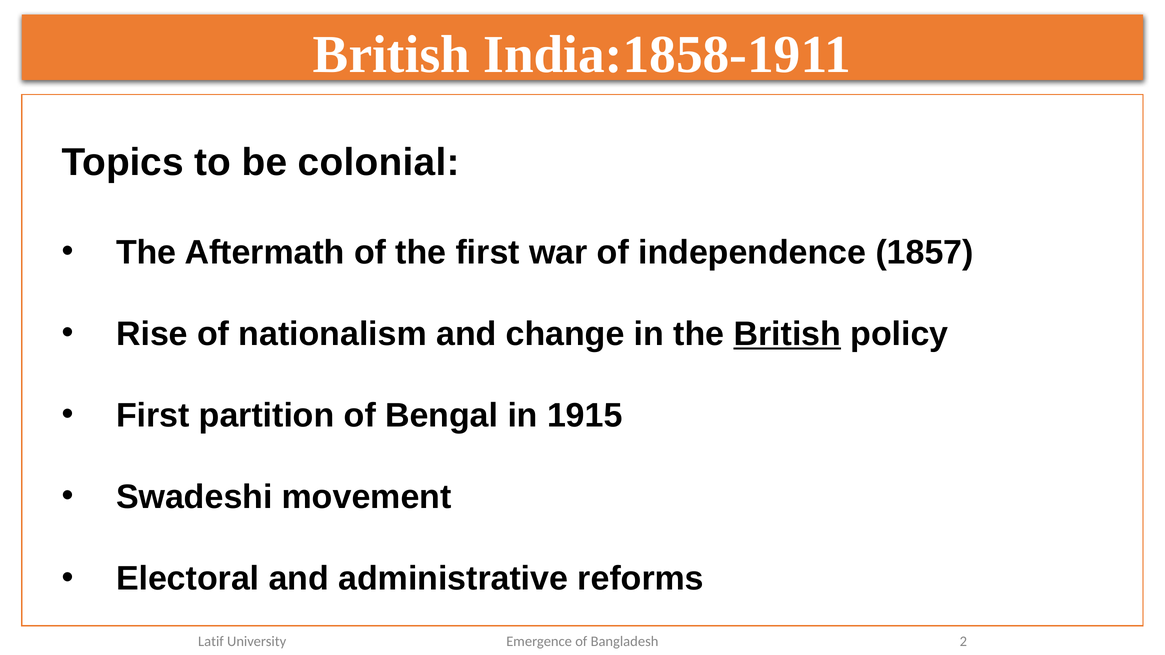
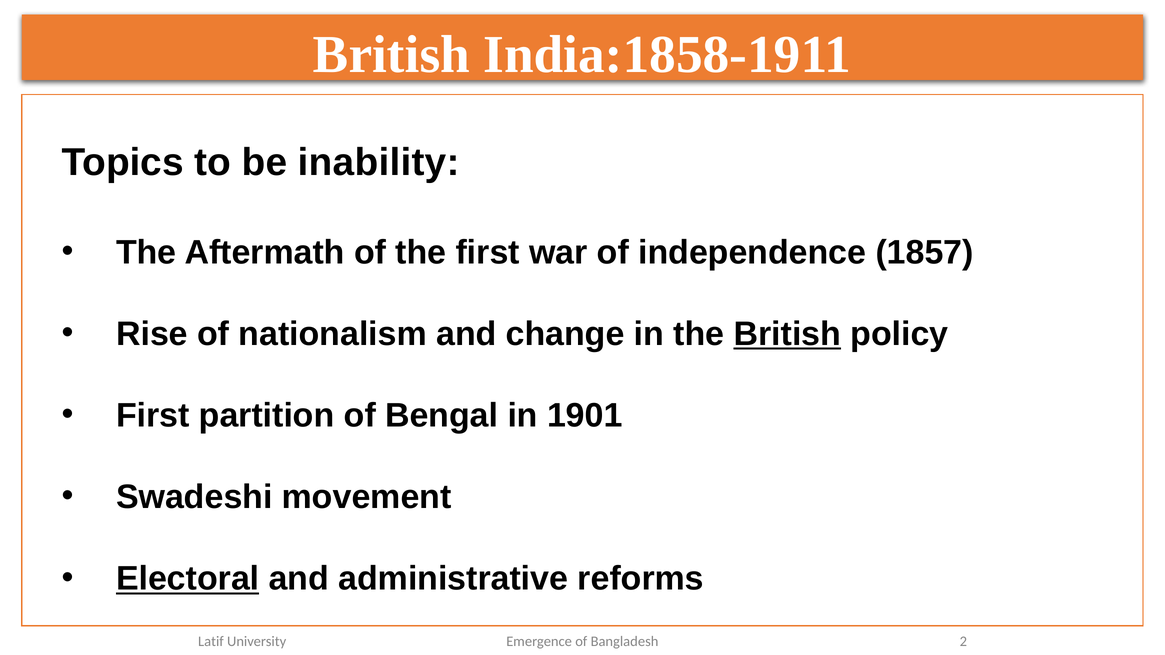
colonial: colonial -> inability
1915: 1915 -> 1901
Electoral underline: none -> present
